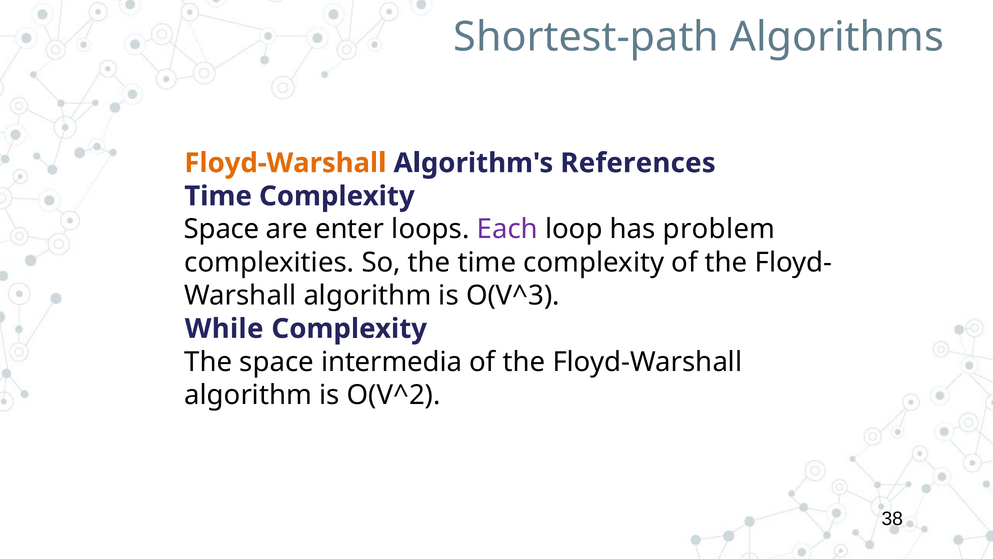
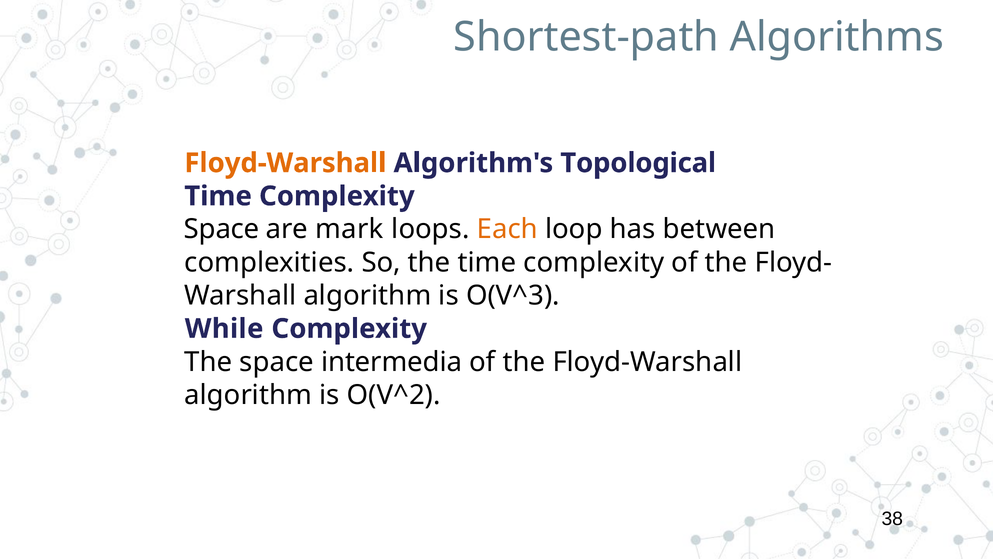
References: References -> Topological
enter: enter -> mark
Each colour: purple -> orange
problem: problem -> between
